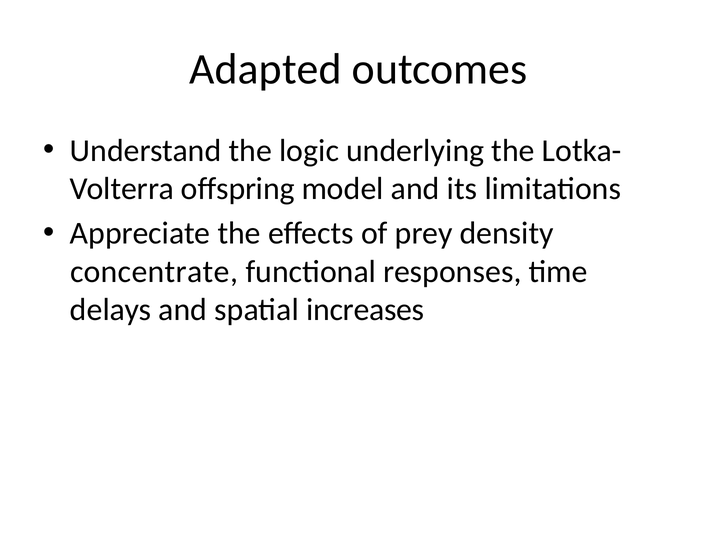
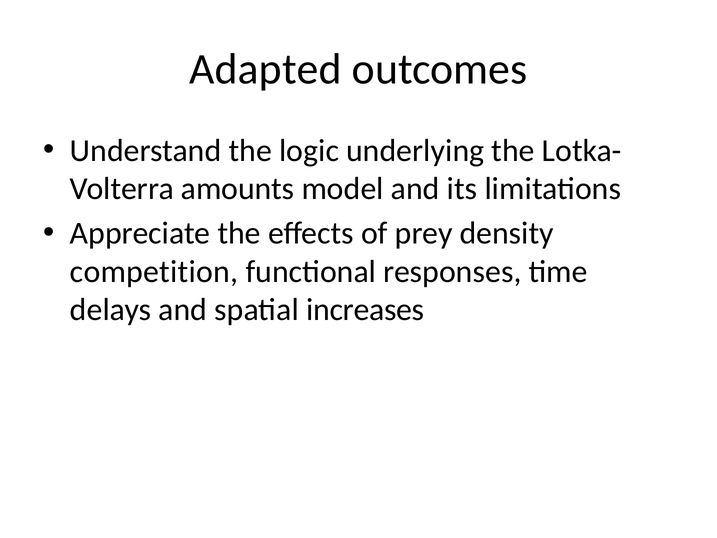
offspring: offspring -> amounts
concentrate: concentrate -> competition
